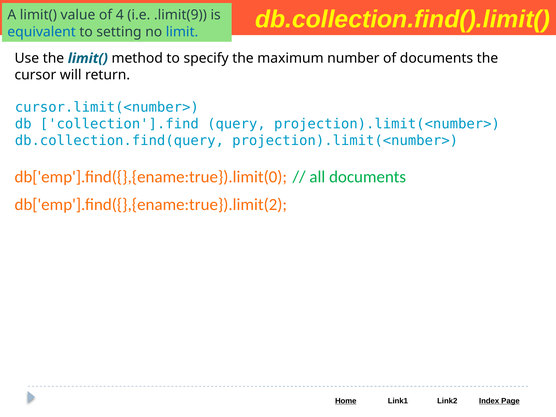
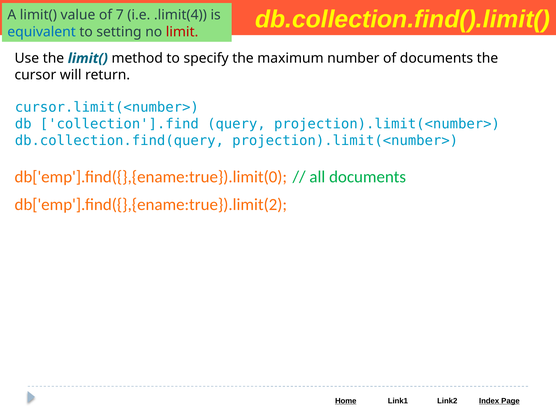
4: 4 -> 7
.limit(9: .limit(9 -> .limit(4
limit colour: blue -> red
